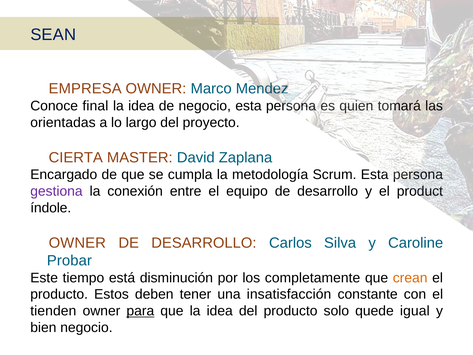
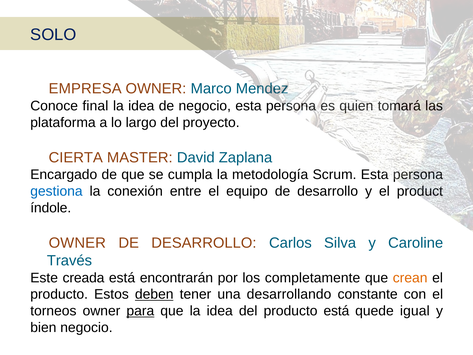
SEAN: SEAN -> SOLO
orientadas: orientadas -> plataforma
gestiona colour: purple -> blue
Probar: Probar -> Través
tiempo: tiempo -> creada
disminución: disminución -> encontrarán
deben underline: none -> present
insatisfacción: insatisfacción -> desarrollando
tienden: tienden -> torneos
producto solo: solo -> está
